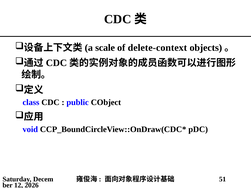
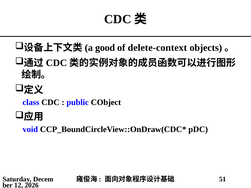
scale: scale -> good
